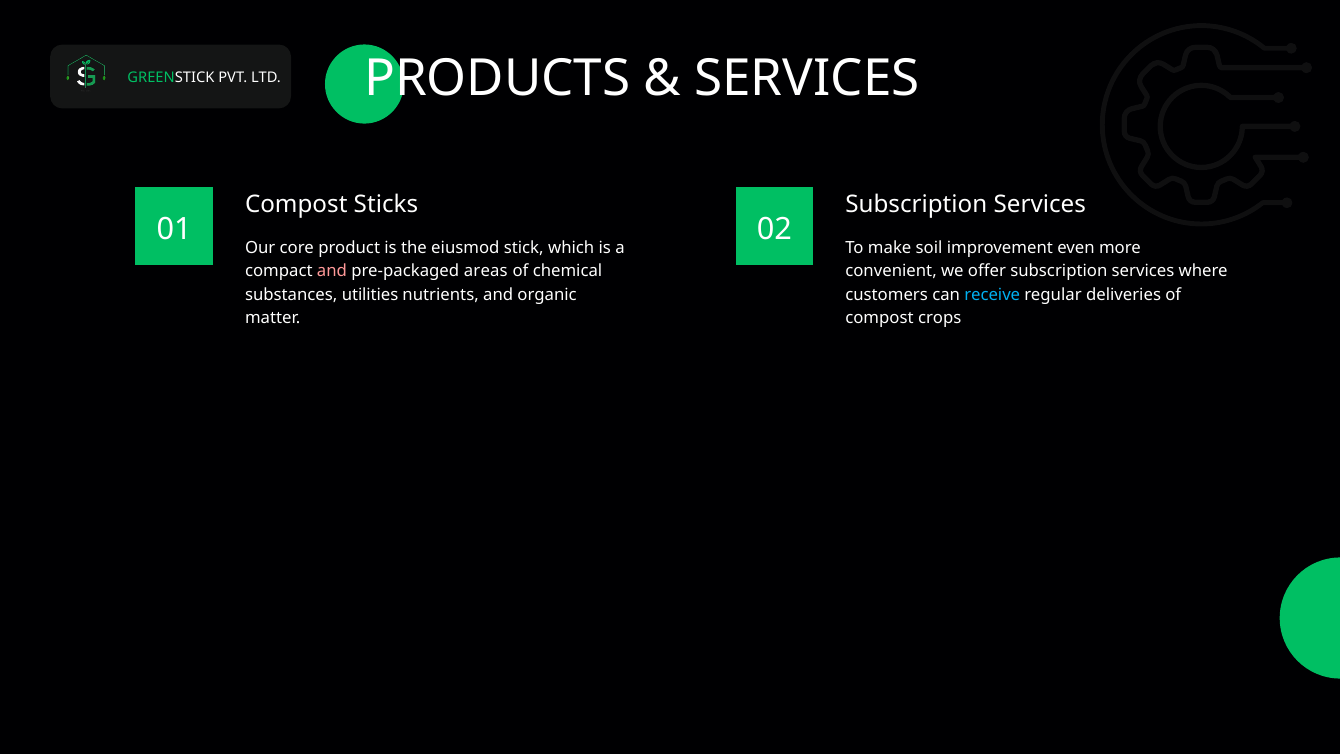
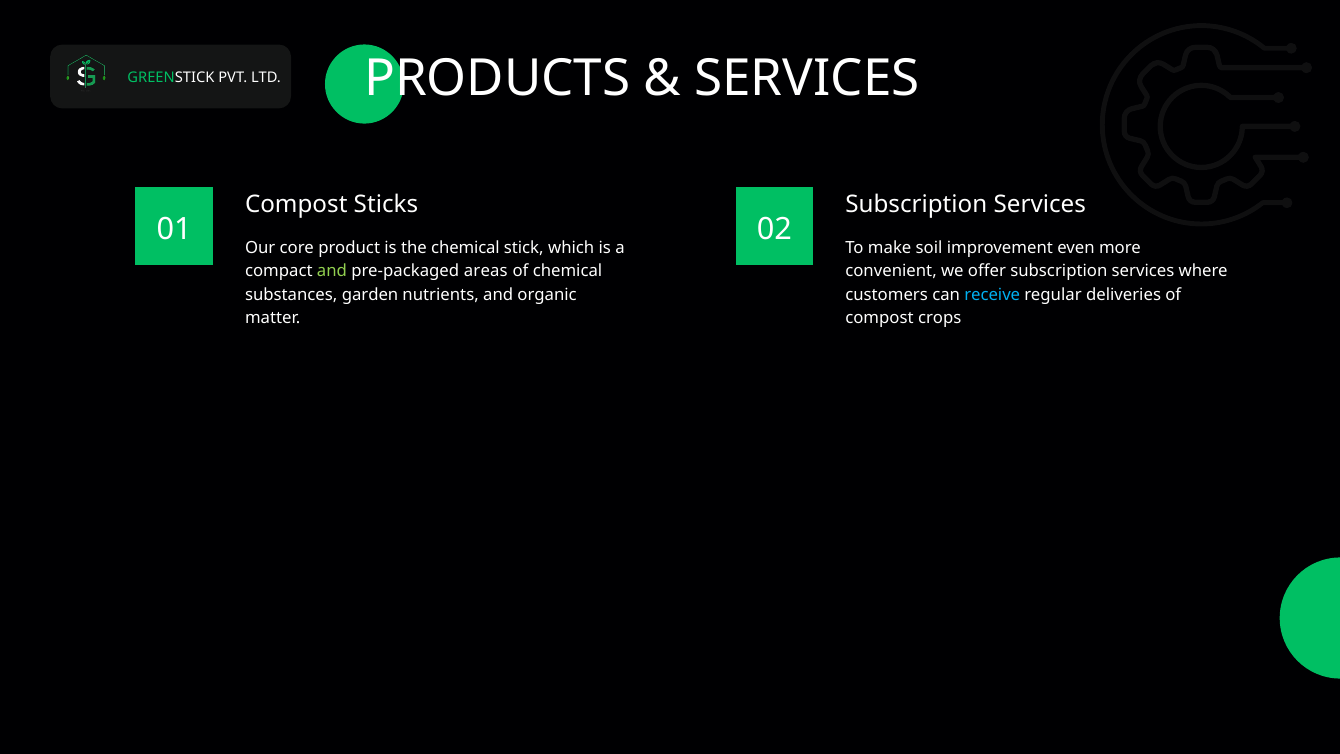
the eiusmod: eiusmod -> chemical
and at (332, 271) colour: pink -> light green
utilities: utilities -> garden
